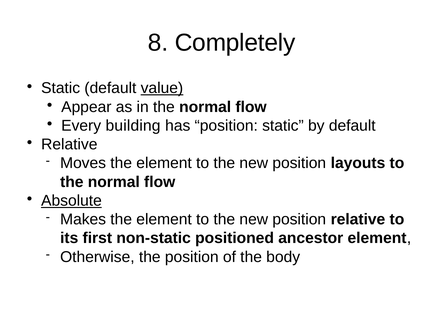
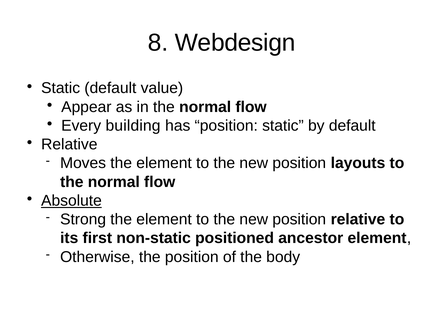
Completely: Completely -> Webdesign
value underline: present -> none
Makes: Makes -> Strong
